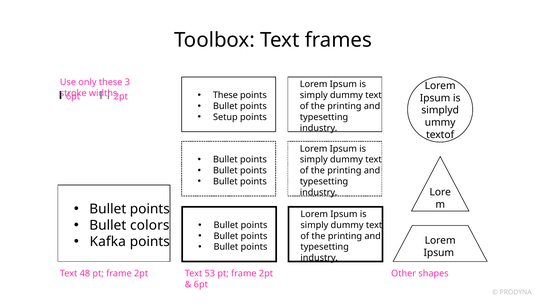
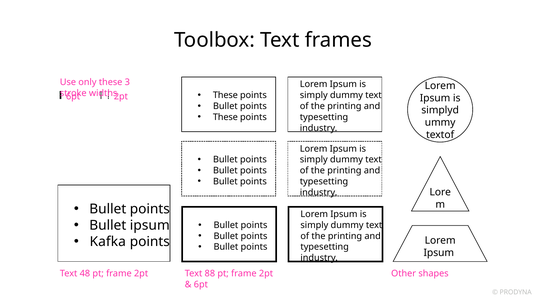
Setup at (225, 117): Setup -> These
Bullet colors: colors -> ipsum
53: 53 -> 88
